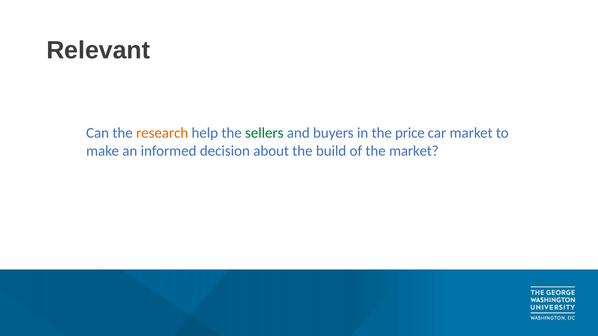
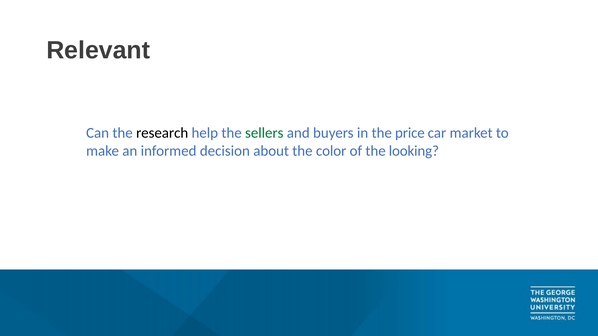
research colour: orange -> black
build: build -> color
the market: market -> looking
